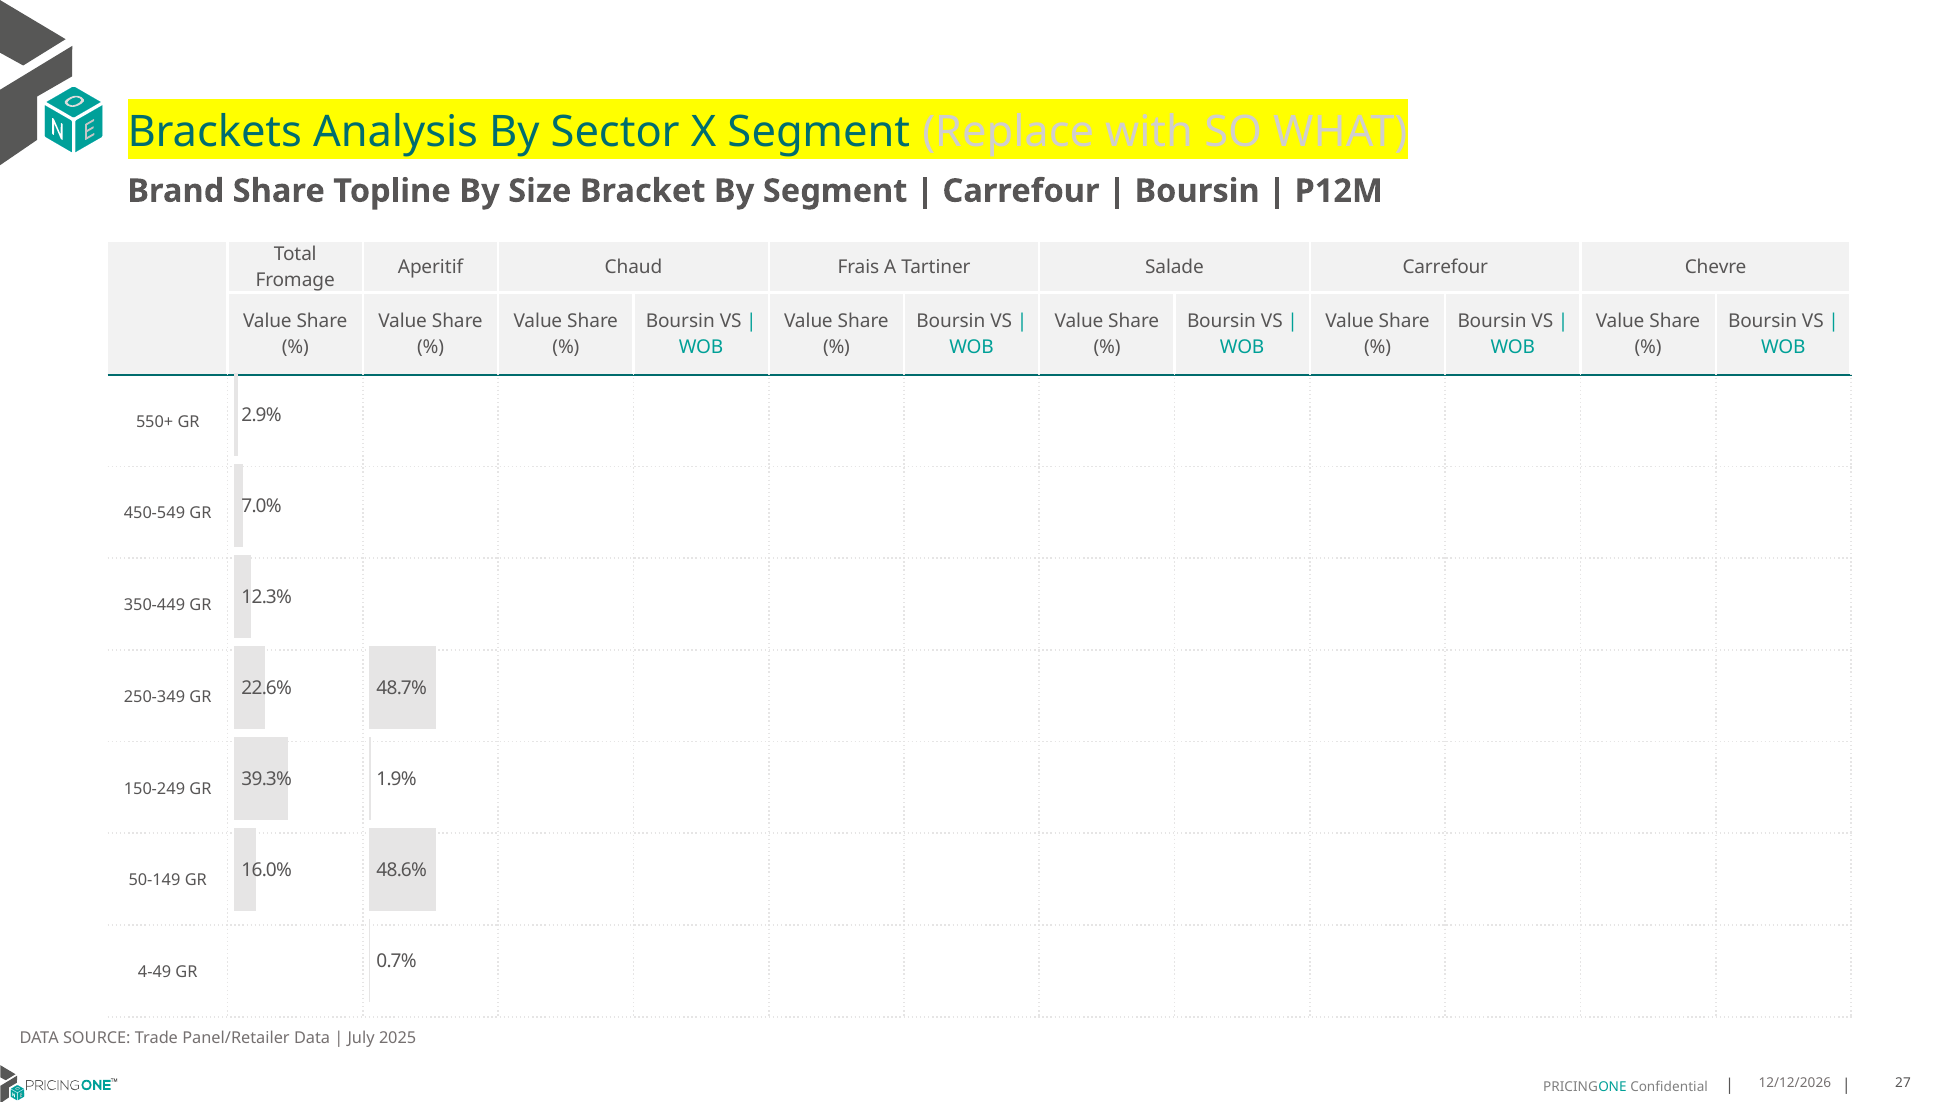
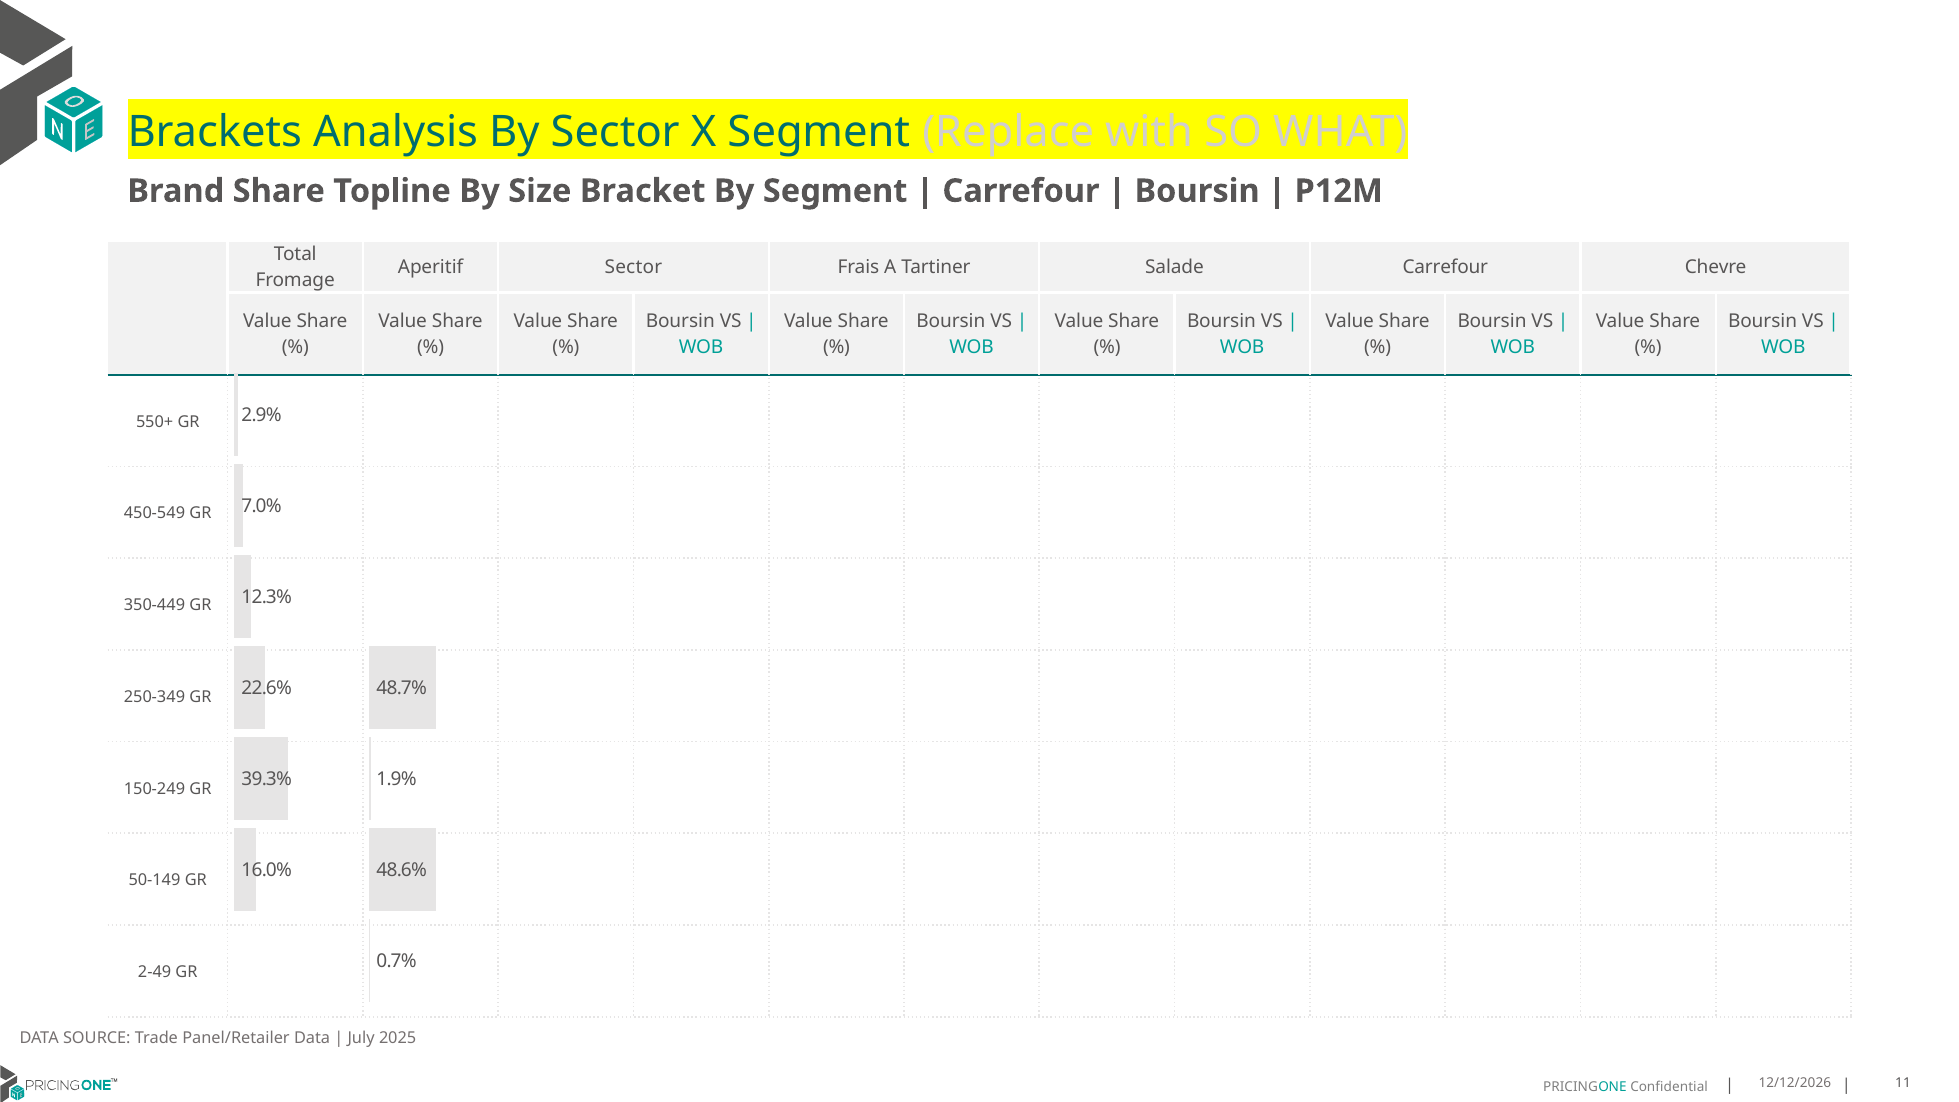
Aperitif Chaud: Chaud -> Sector
4-49: 4-49 -> 2-49
27: 27 -> 11
